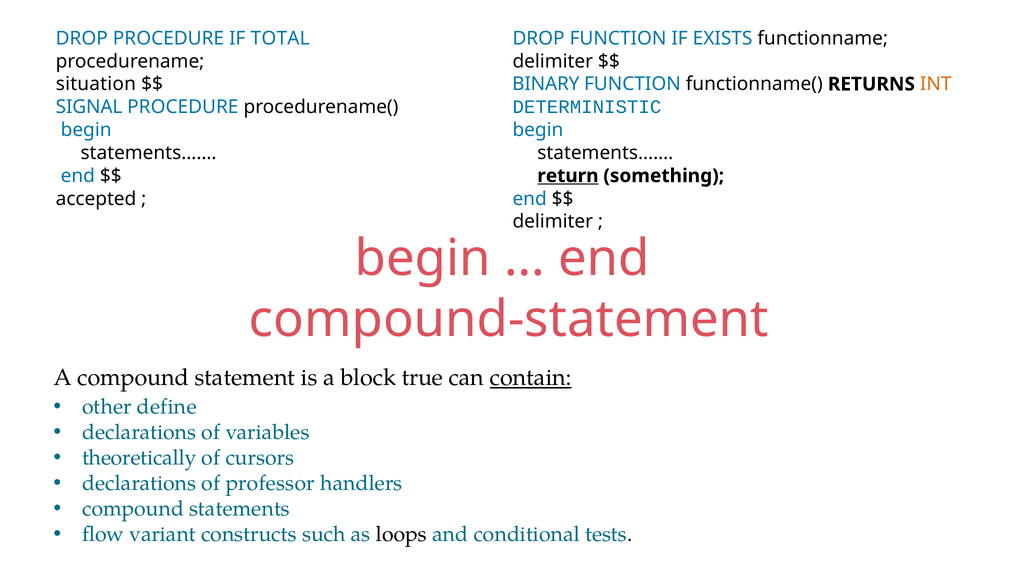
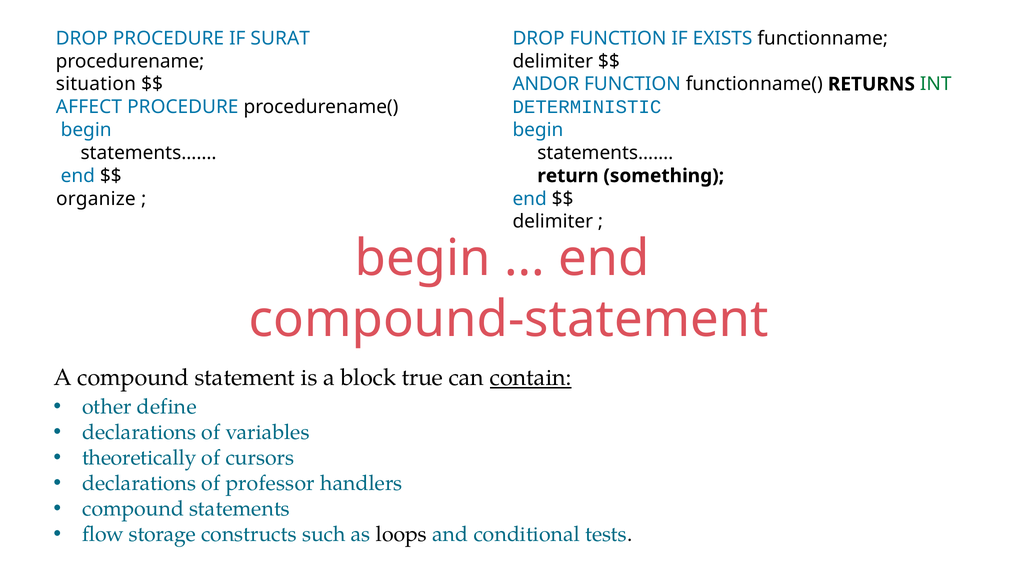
TOTAL: TOTAL -> SURAT
BINARY: BINARY -> ANDOR
INT colour: orange -> green
SIGNAL: SIGNAL -> AFFECT
return underline: present -> none
accepted: accepted -> organize
variant: variant -> storage
